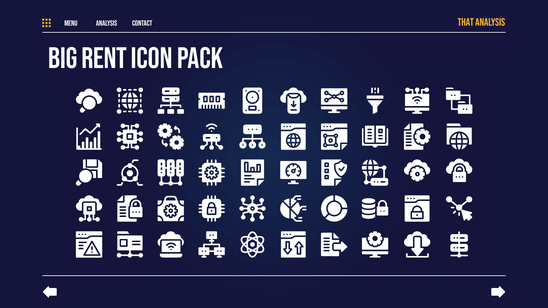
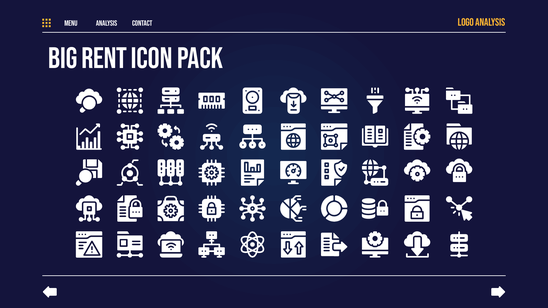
That: That -> Logo
